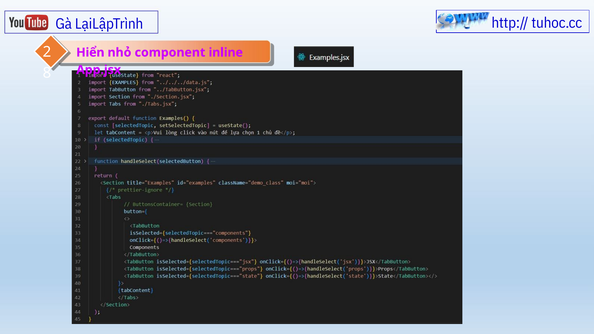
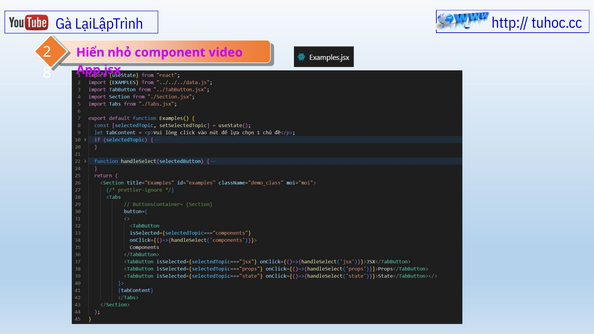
inline: inline -> video
